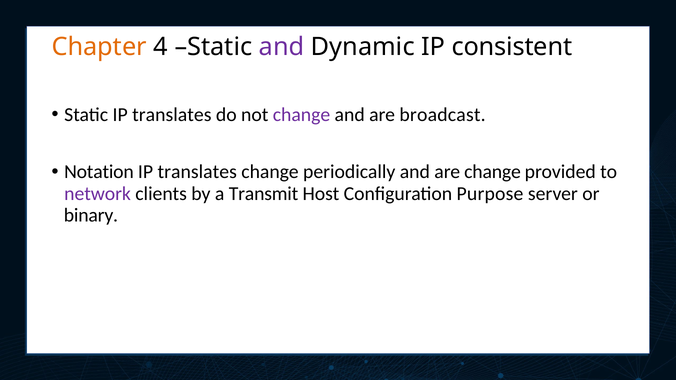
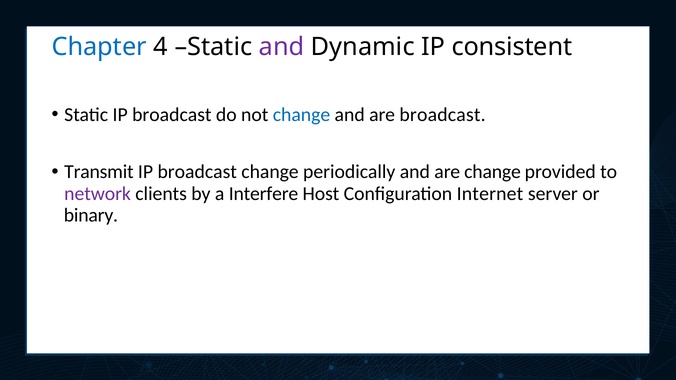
Chapter colour: orange -> blue
Static IP translates: translates -> broadcast
change at (302, 115) colour: purple -> blue
Notation: Notation -> Transmit
translates at (197, 172): translates -> broadcast
Transmit: Transmit -> Interfere
Purpose: Purpose -> Internet
